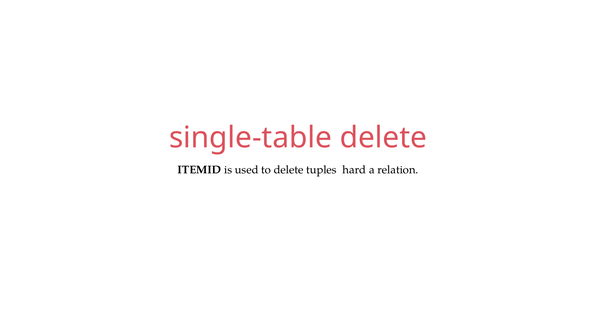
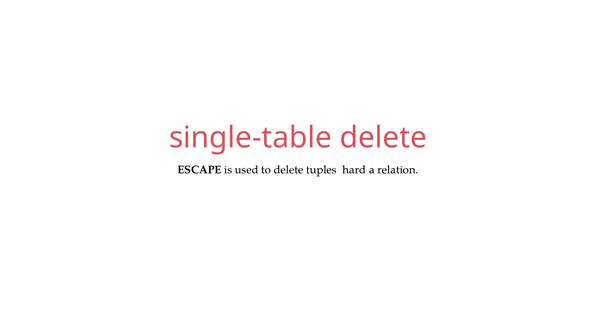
ITEMID: ITEMID -> ESCAPE
